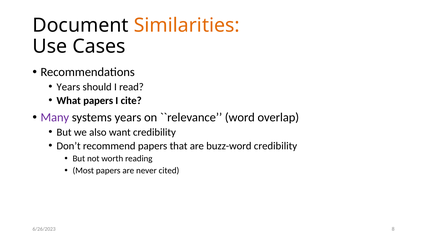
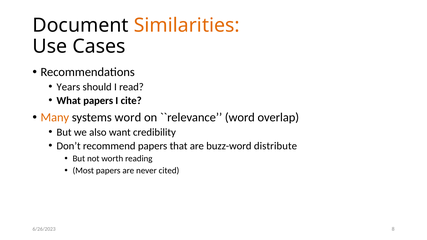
Many colour: purple -> orange
systems years: years -> word
buzz-word credibility: credibility -> distribute
